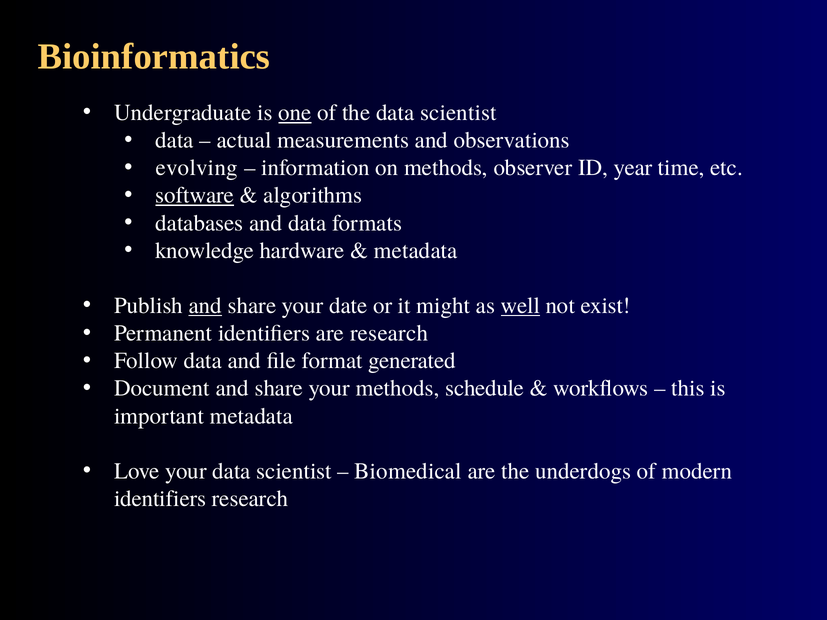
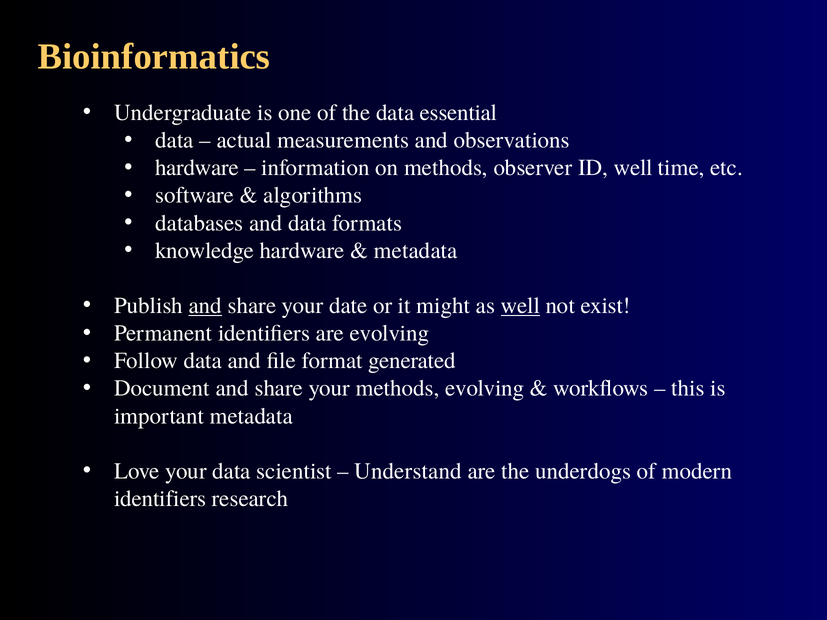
one underline: present -> none
the data scientist: scientist -> essential
evolving at (197, 168): evolving -> hardware
ID year: year -> well
software underline: present -> none
are research: research -> evolving
methods schedule: schedule -> evolving
Biomedical: Biomedical -> Understand
